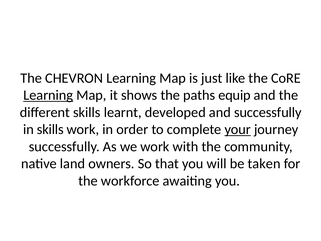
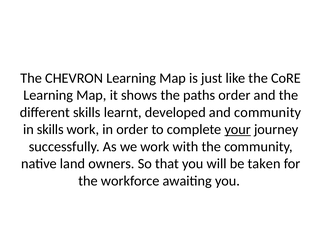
Learning at (48, 95) underline: present -> none
paths equip: equip -> order
and successfully: successfully -> community
